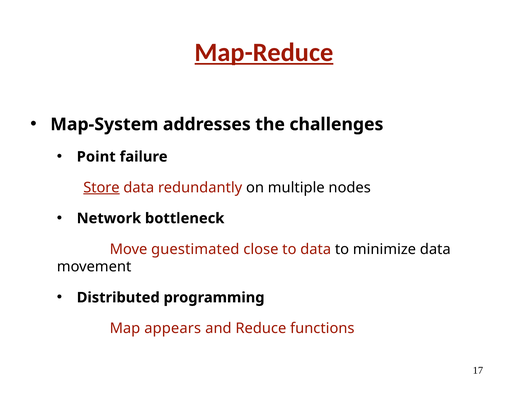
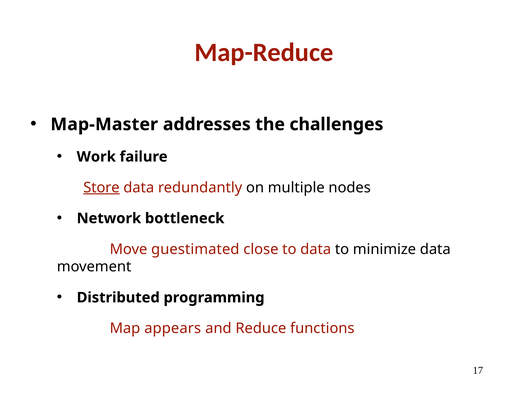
Map-Reduce underline: present -> none
Map-System: Map-System -> Map-Master
Point: Point -> Work
